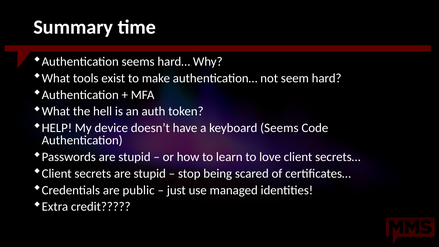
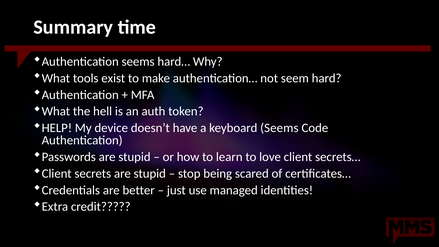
public: public -> better
